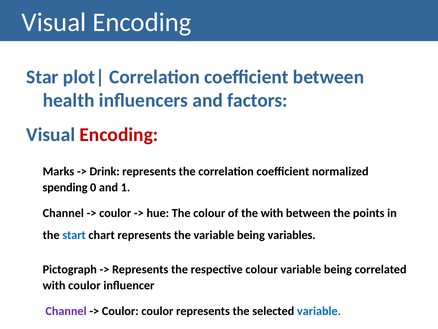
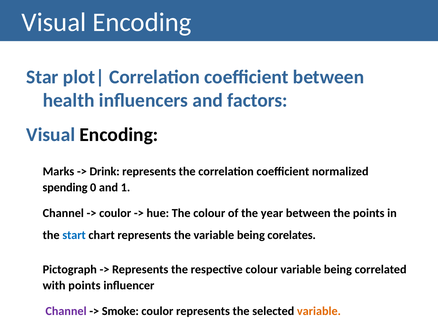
Encoding at (119, 135) colour: red -> black
the with: with -> year
variables: variables -> corelates
with coulor: coulor -> points
Coulor at (120, 311): Coulor -> Smoke
variable at (319, 311) colour: blue -> orange
